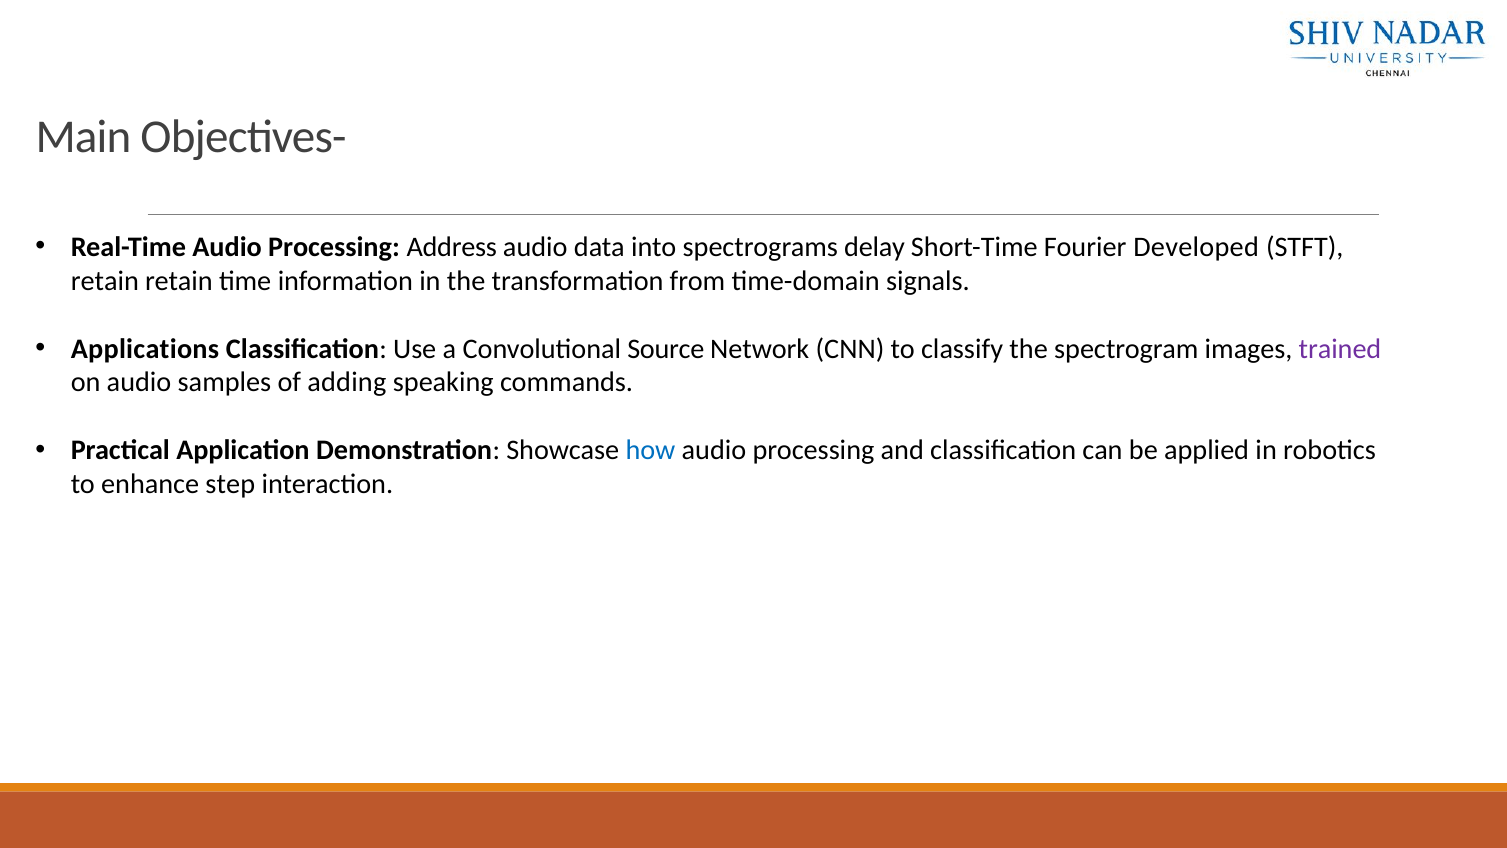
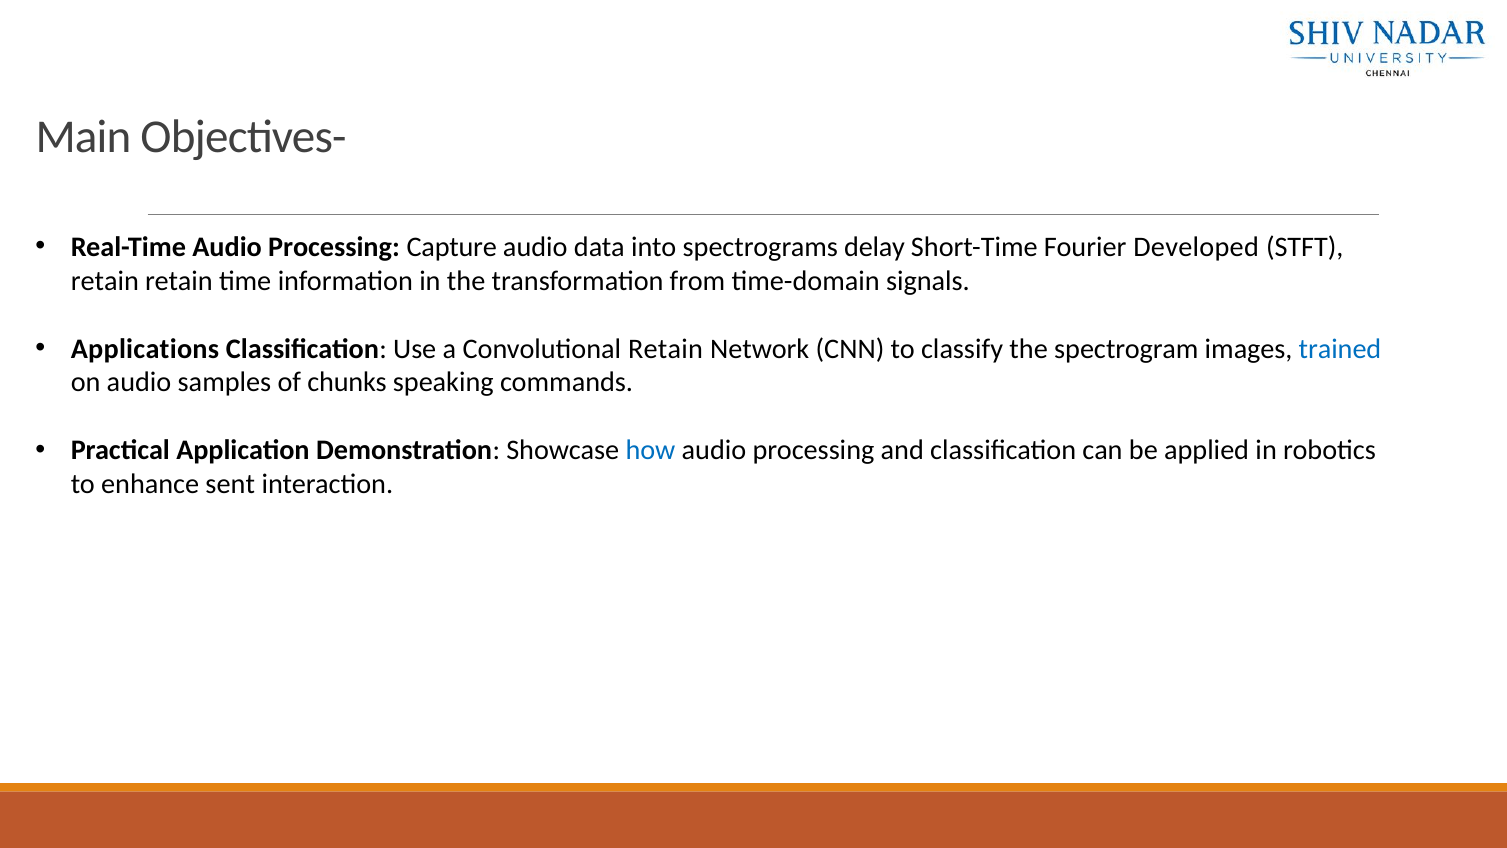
Address: Address -> Capture
Convolutional Source: Source -> Retain
trained colour: purple -> blue
adding: adding -> chunks
step: step -> sent
